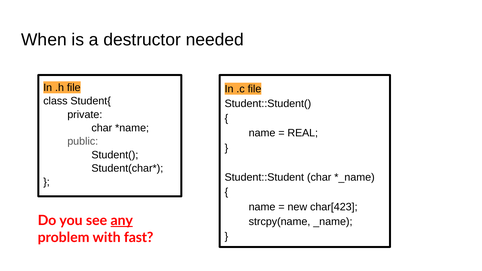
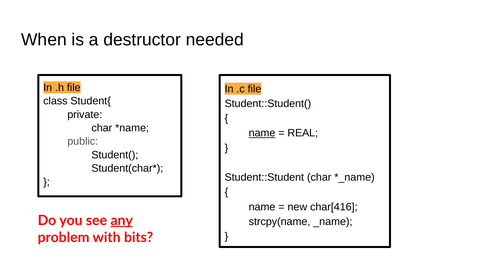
name at (262, 133) underline: none -> present
char[423: char[423 -> char[416
fast: fast -> bits
